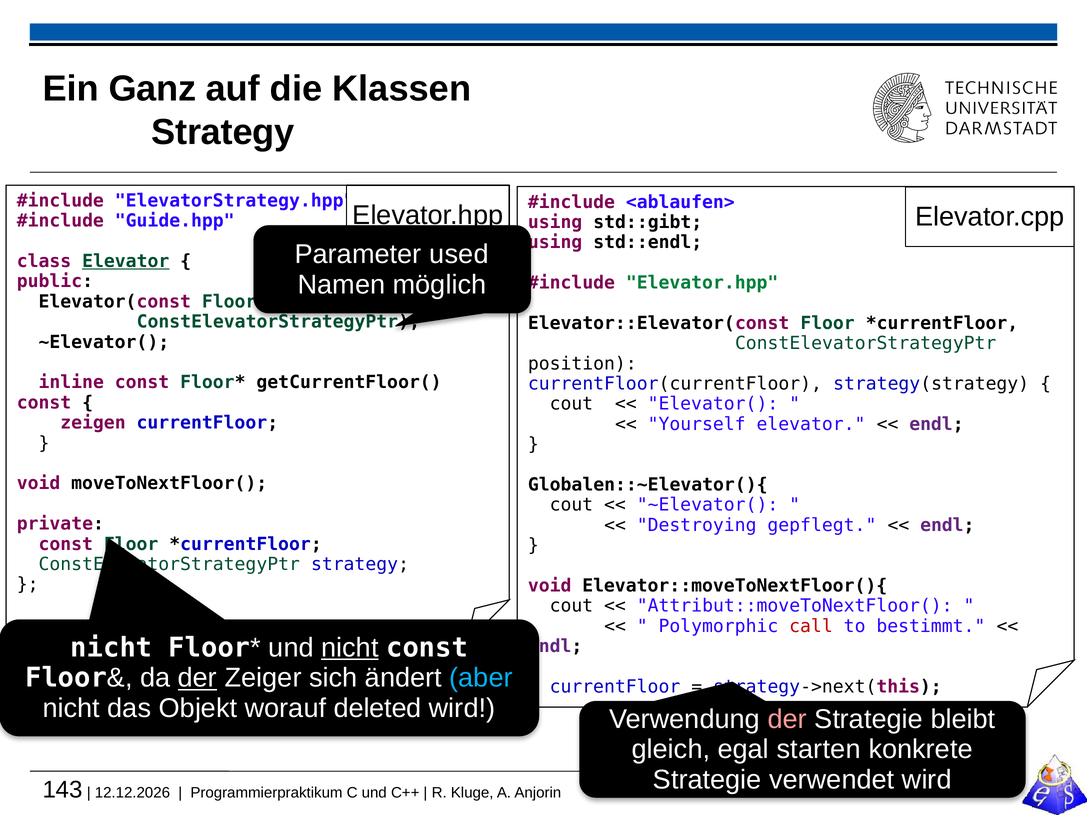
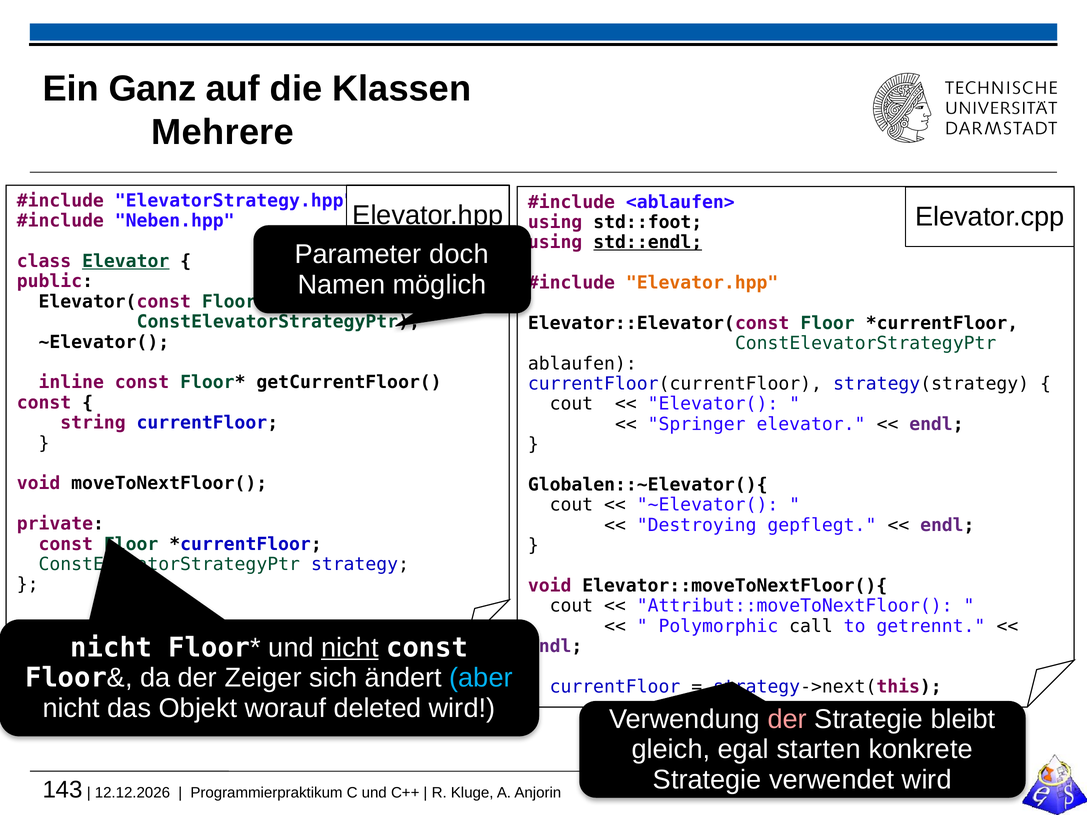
Strategy at (223, 132): Strategy -> Mehrere
Guide.hpp: Guide.hpp -> Neben.hpp
std::gibt: std::gibt -> std::foot
std::endl underline: none -> present
used: used -> doch
Elevator.hpp at (702, 283) colour: green -> orange
position: position -> ablaufen
zeigen: zeigen -> string
Yourself: Yourself -> Springer
call colour: red -> black
bestimmt: bestimmt -> getrennt
der at (197, 678) underline: present -> none
